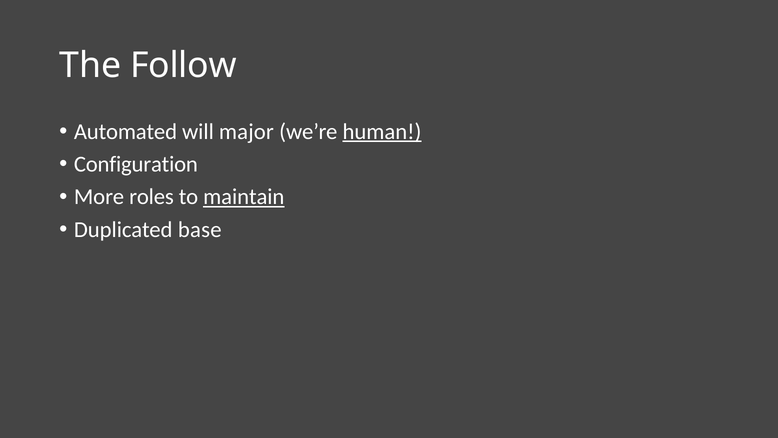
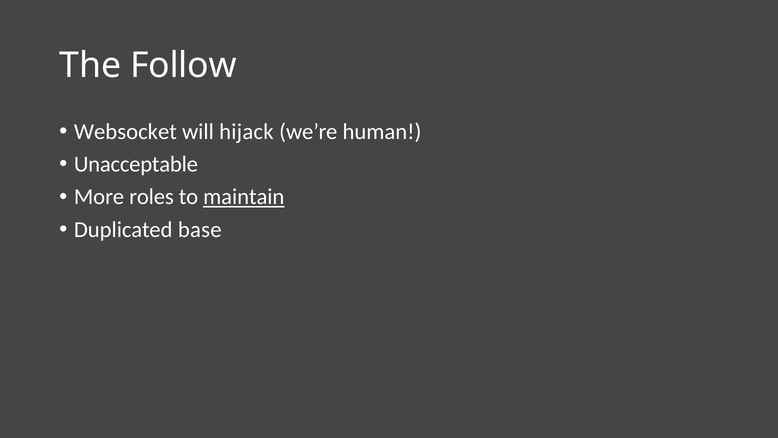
Automated: Automated -> Websocket
major: major -> hijack
human underline: present -> none
Configuration: Configuration -> Unacceptable
